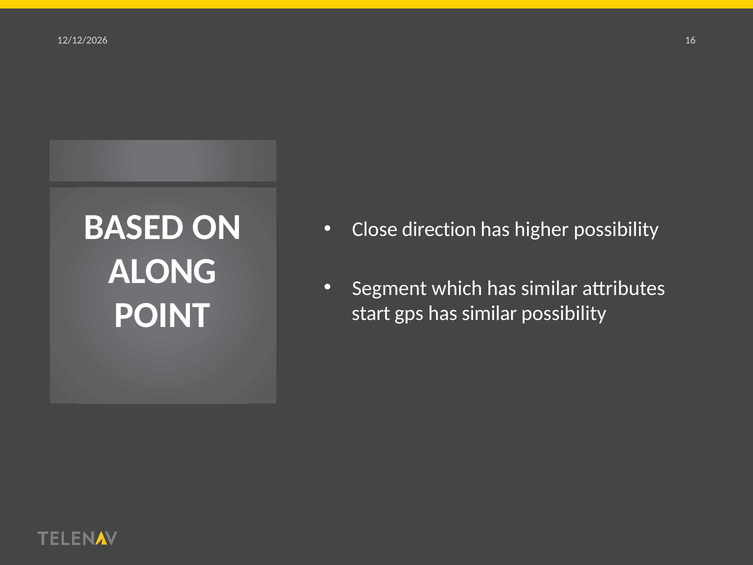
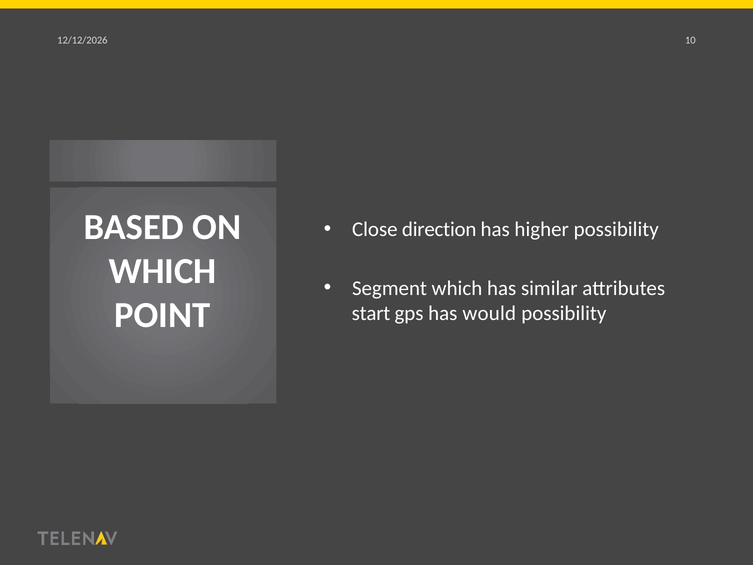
16: 16 -> 10
ALONG at (163, 271): ALONG -> WHICH
gps has similar: similar -> would
